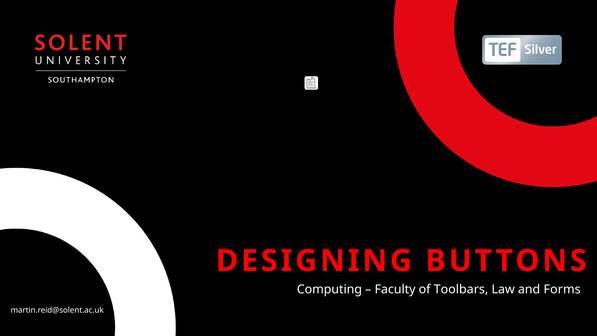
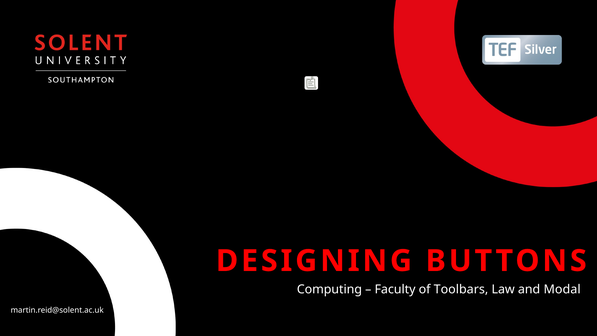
Forms: Forms -> Modal
